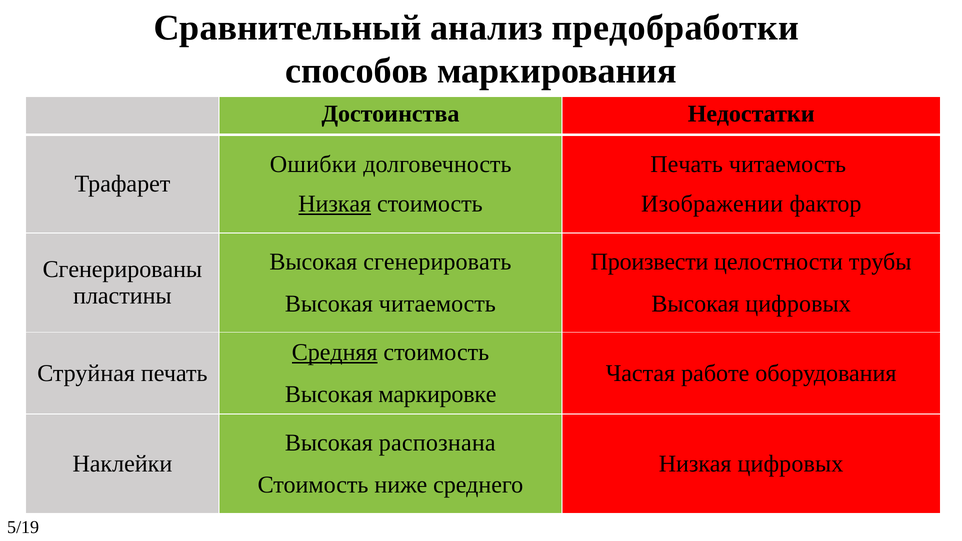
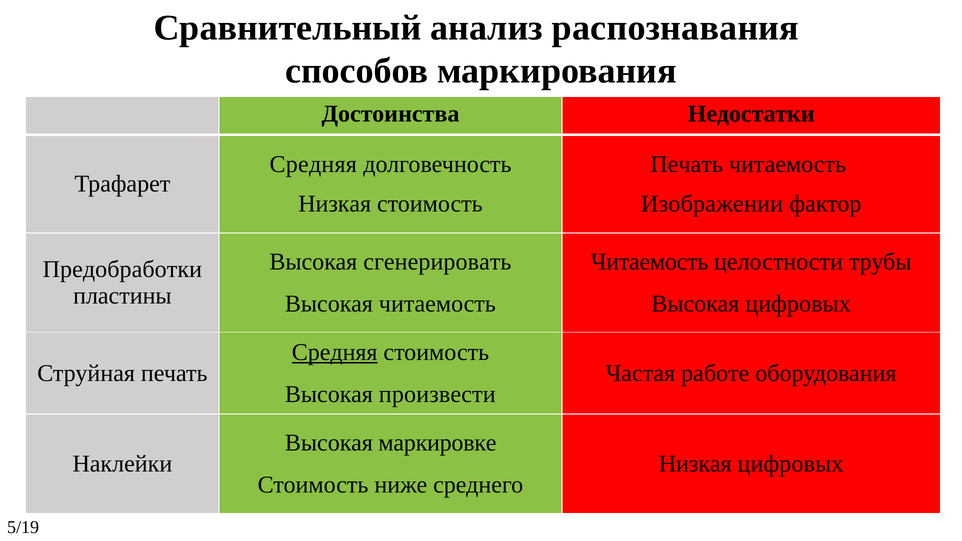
предобработки: предобработки -> распознавания
Ошибки at (313, 164): Ошибки -> Средняя
Низкая at (335, 204) underline: present -> none
Произвести at (650, 262): Произвести -> Читаемость
Сгенерированы: Сгенерированы -> Предобработки
маркировке: маркировке -> произвести
распознана: распознана -> маркировке
